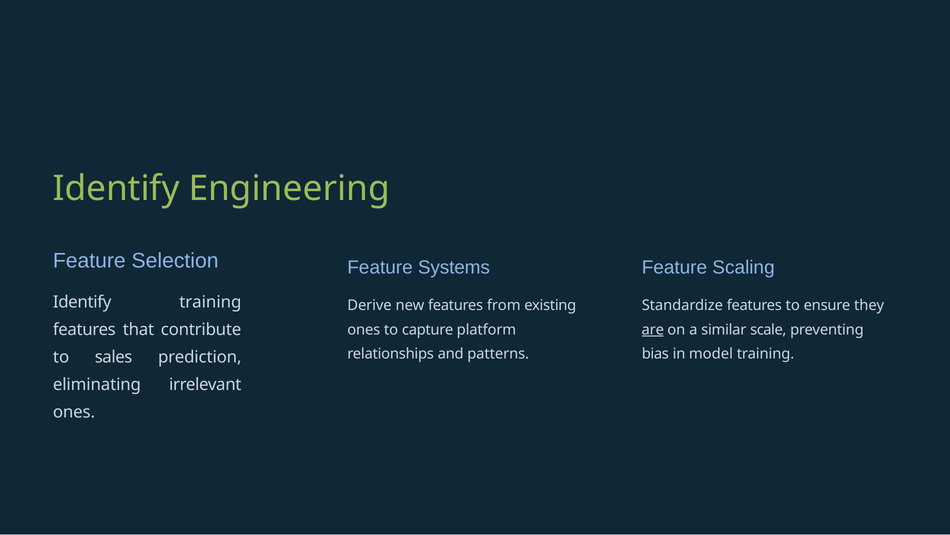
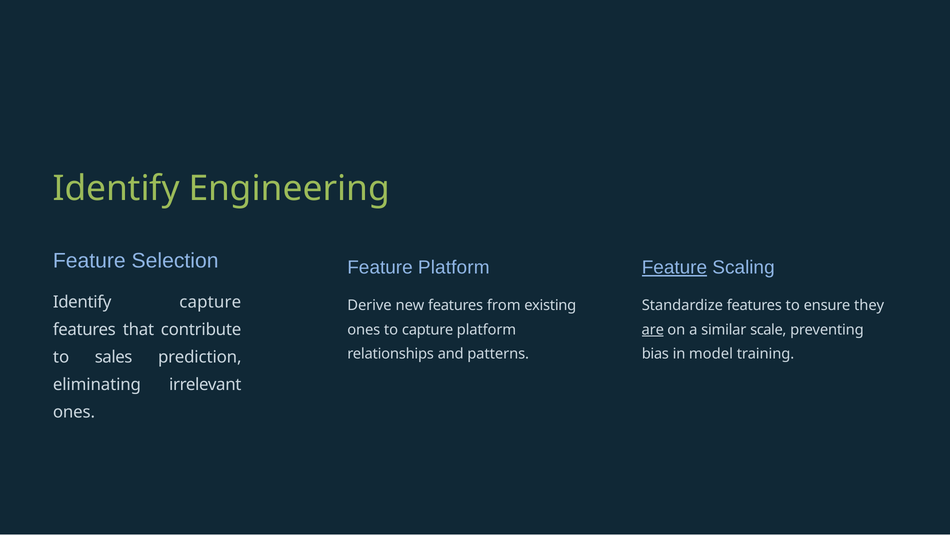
Feature Systems: Systems -> Platform
Feature at (674, 268) underline: none -> present
Identify training: training -> capture
